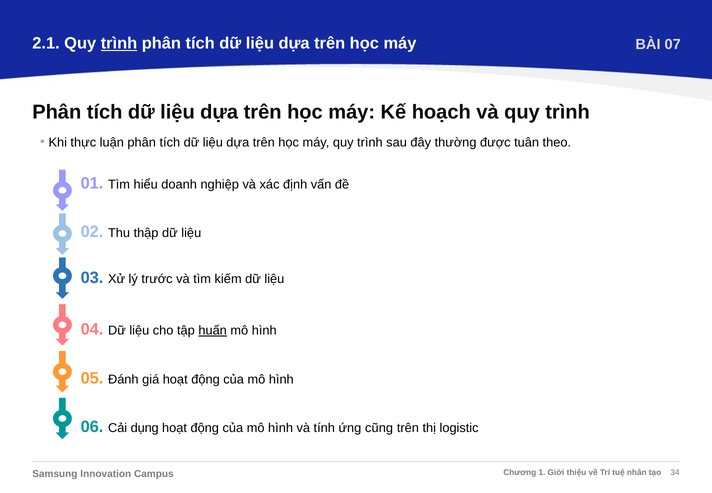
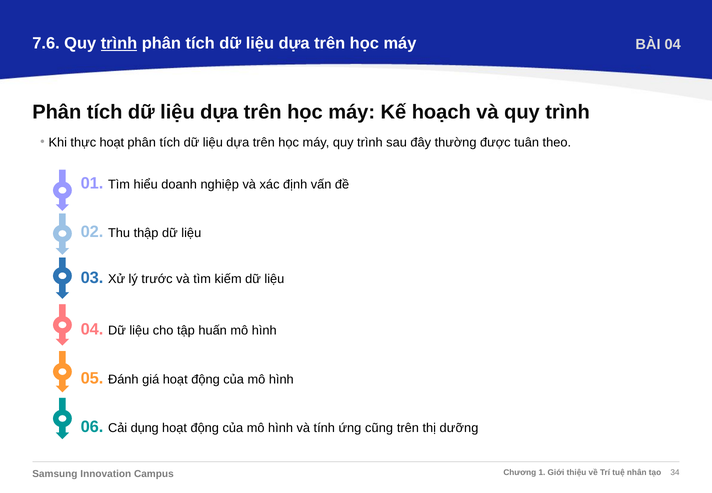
2.1: 2.1 -> 7.6
BÀI 07: 07 -> 04
thực luận: luận -> hoạt
huấn underline: present -> none
logistic: logistic -> dưỡng
